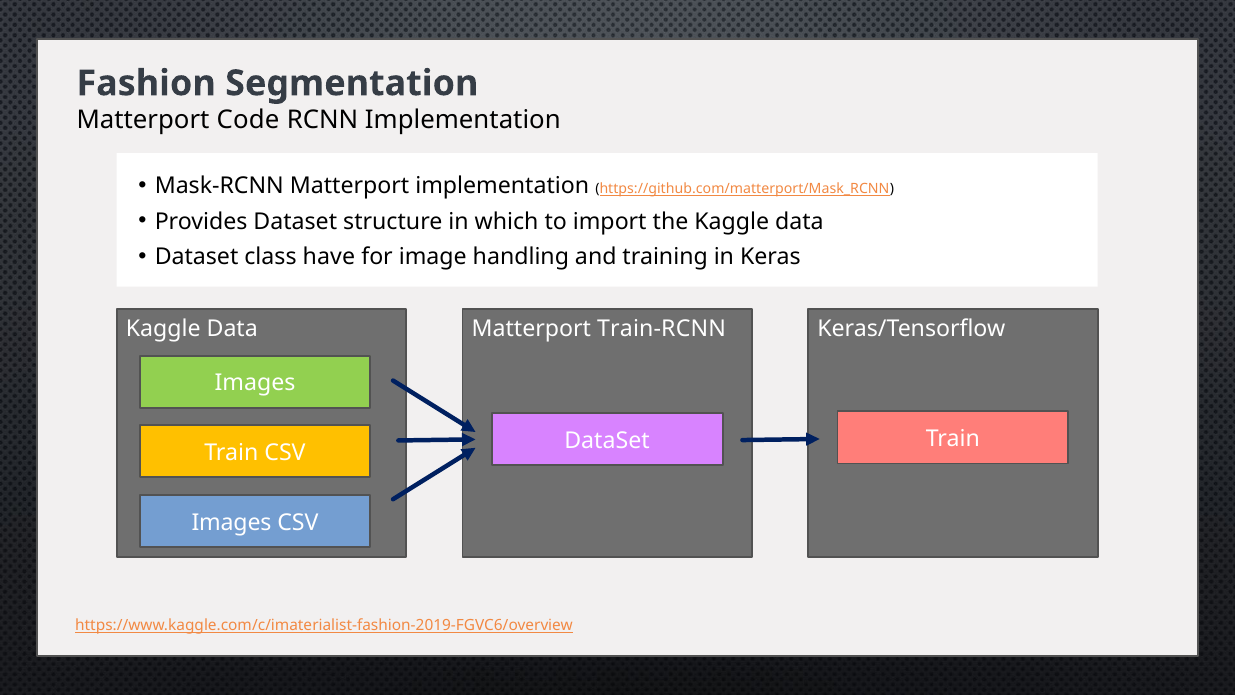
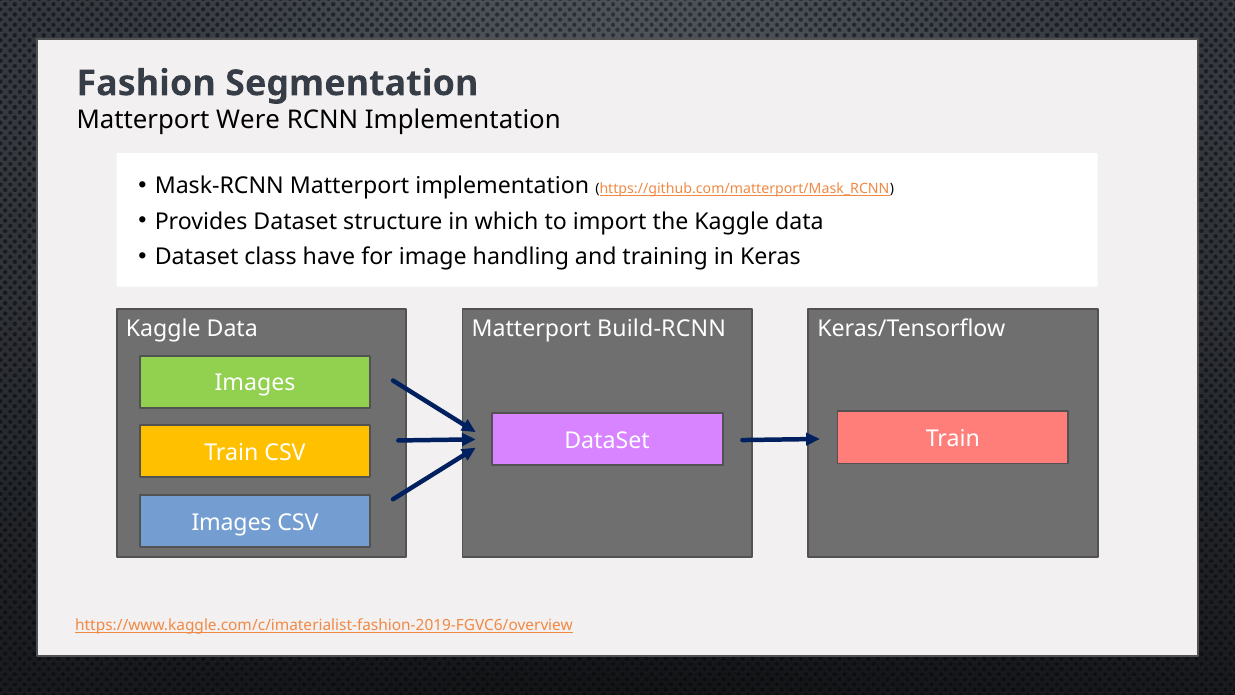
Code: Code -> Were
Train-RCNN: Train-RCNN -> Build-RCNN
